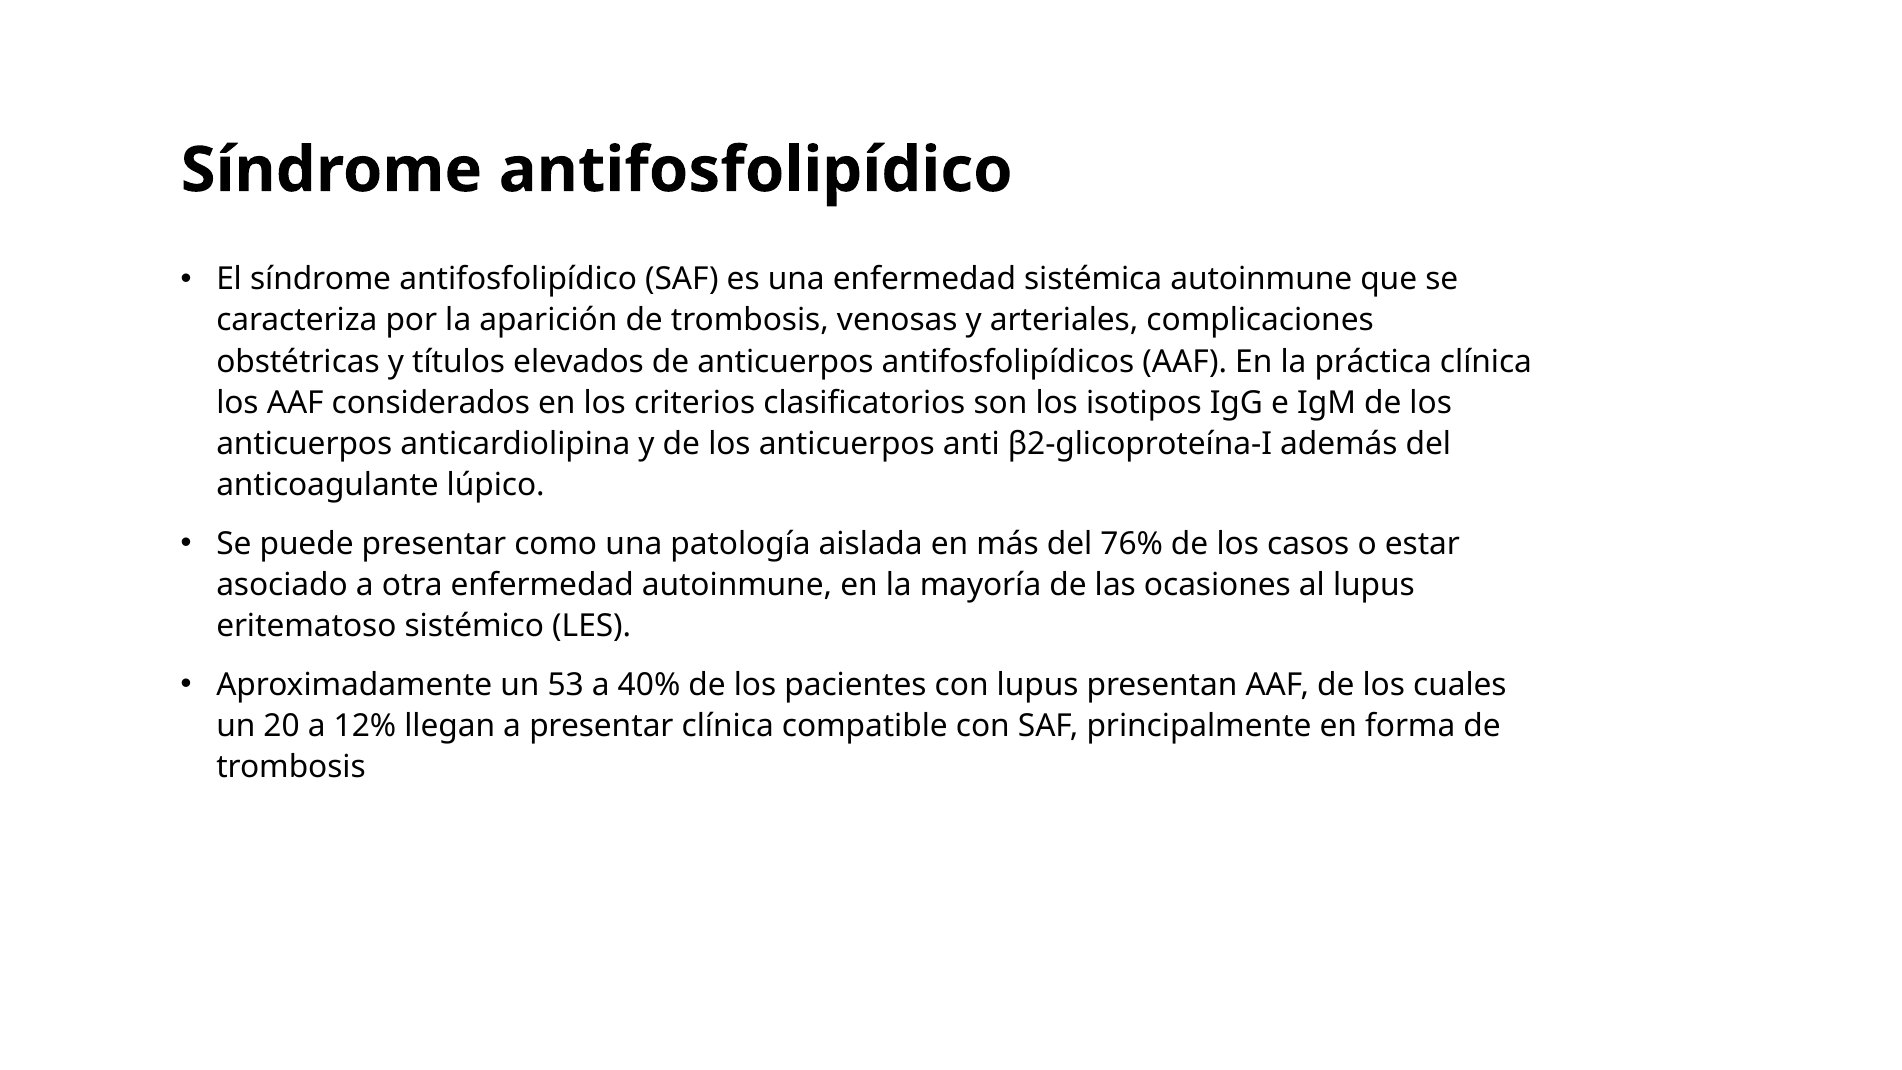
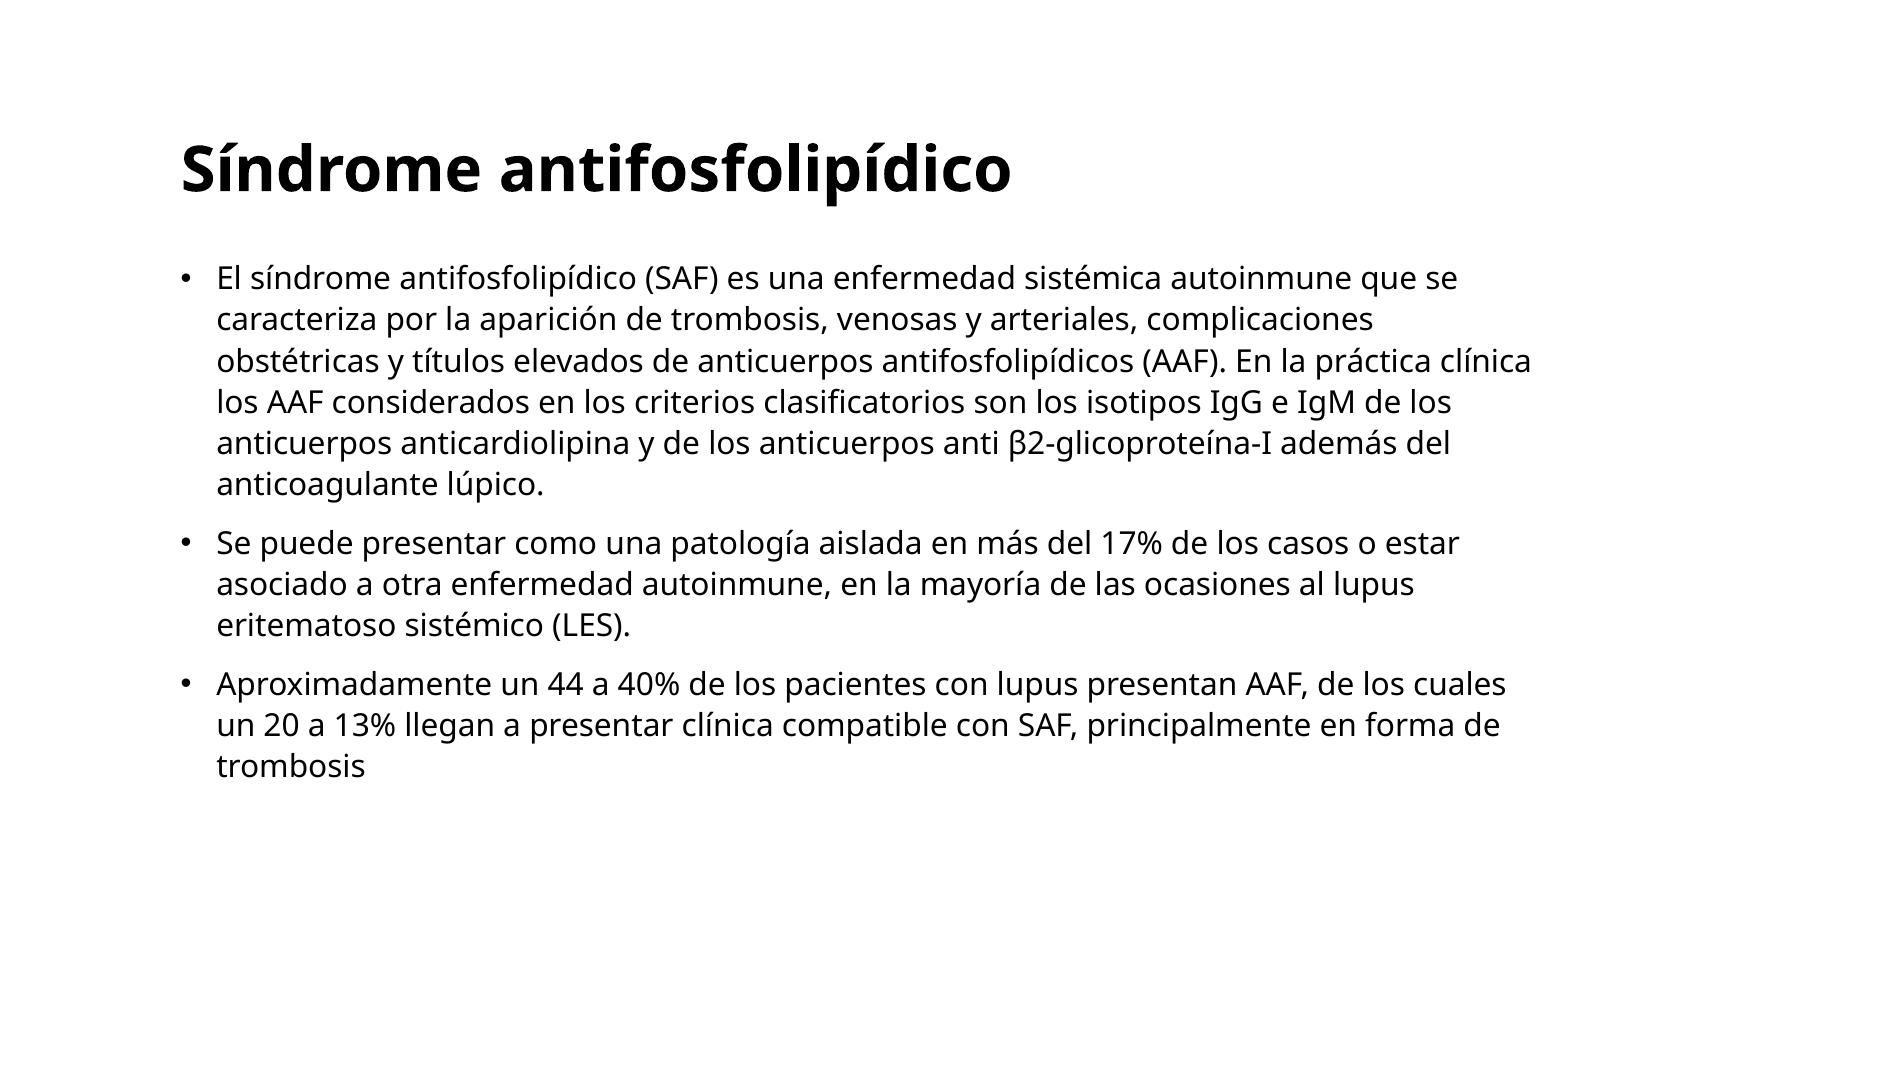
76%: 76% -> 17%
53: 53 -> 44
12%: 12% -> 13%
